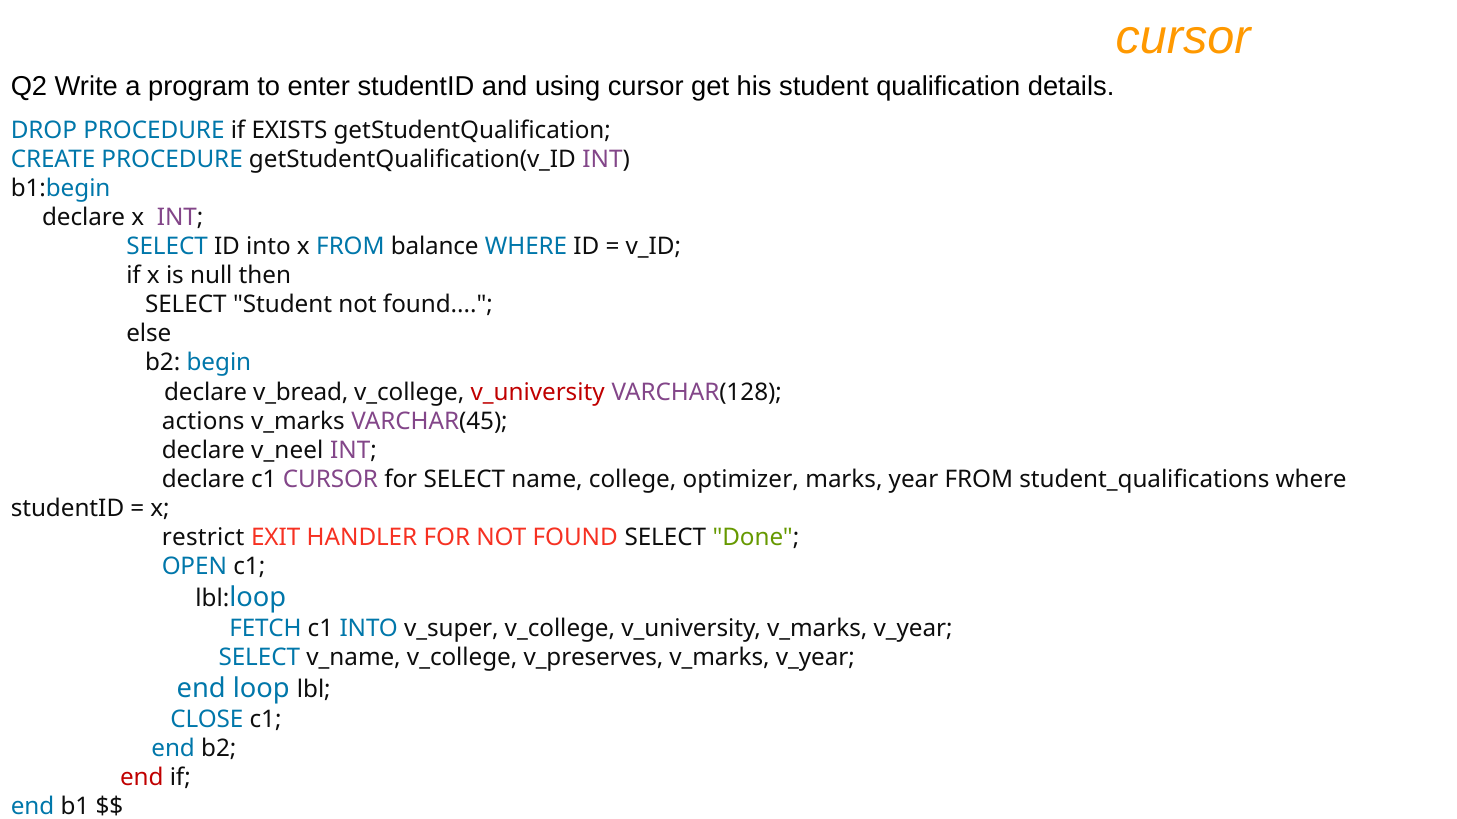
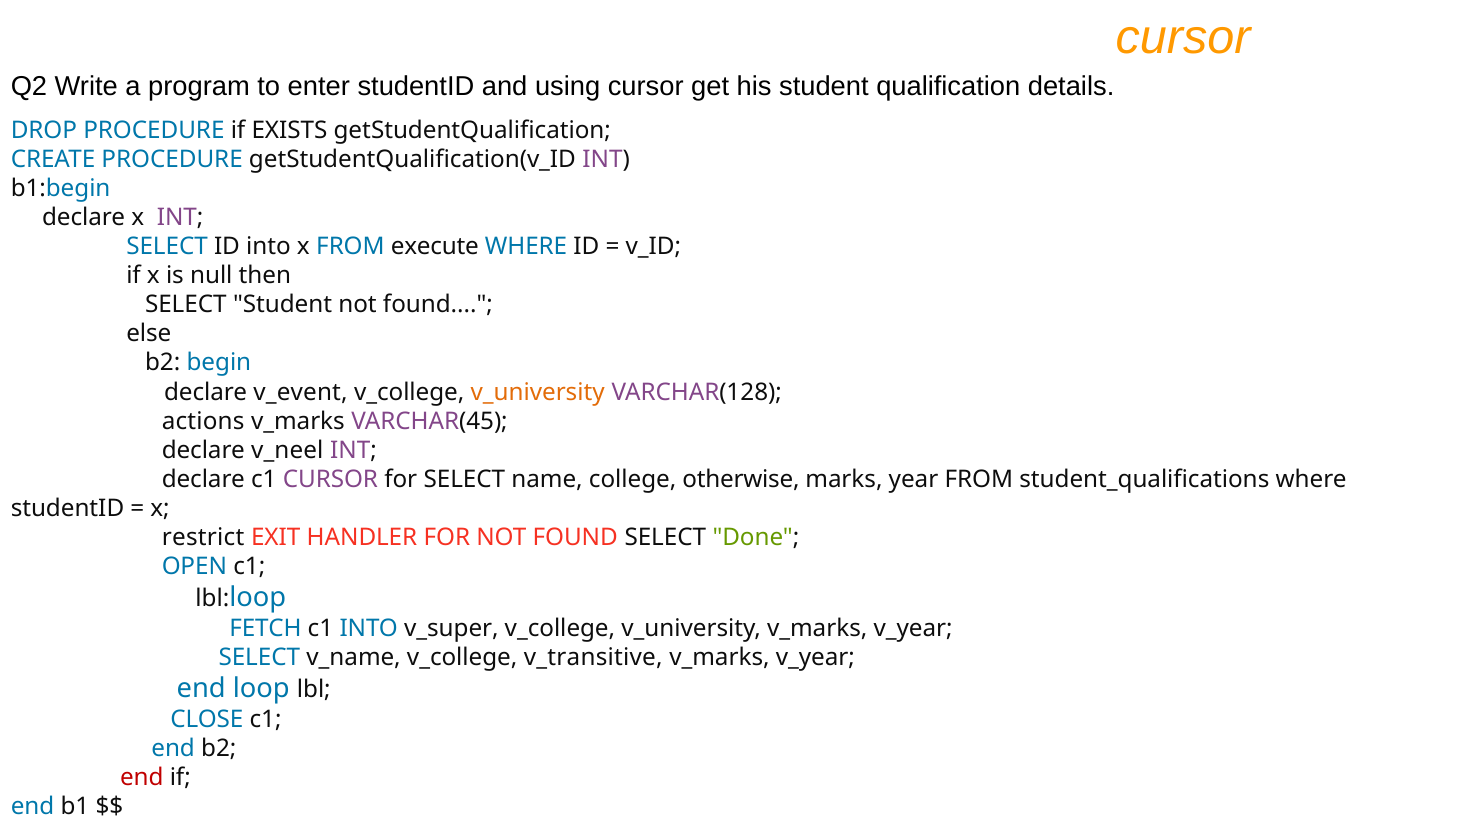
balance: balance -> execute
v_bread: v_bread -> v_event
v_university at (538, 392) colour: red -> orange
optimizer: optimizer -> otherwise
v_preserves: v_preserves -> v_transitive
